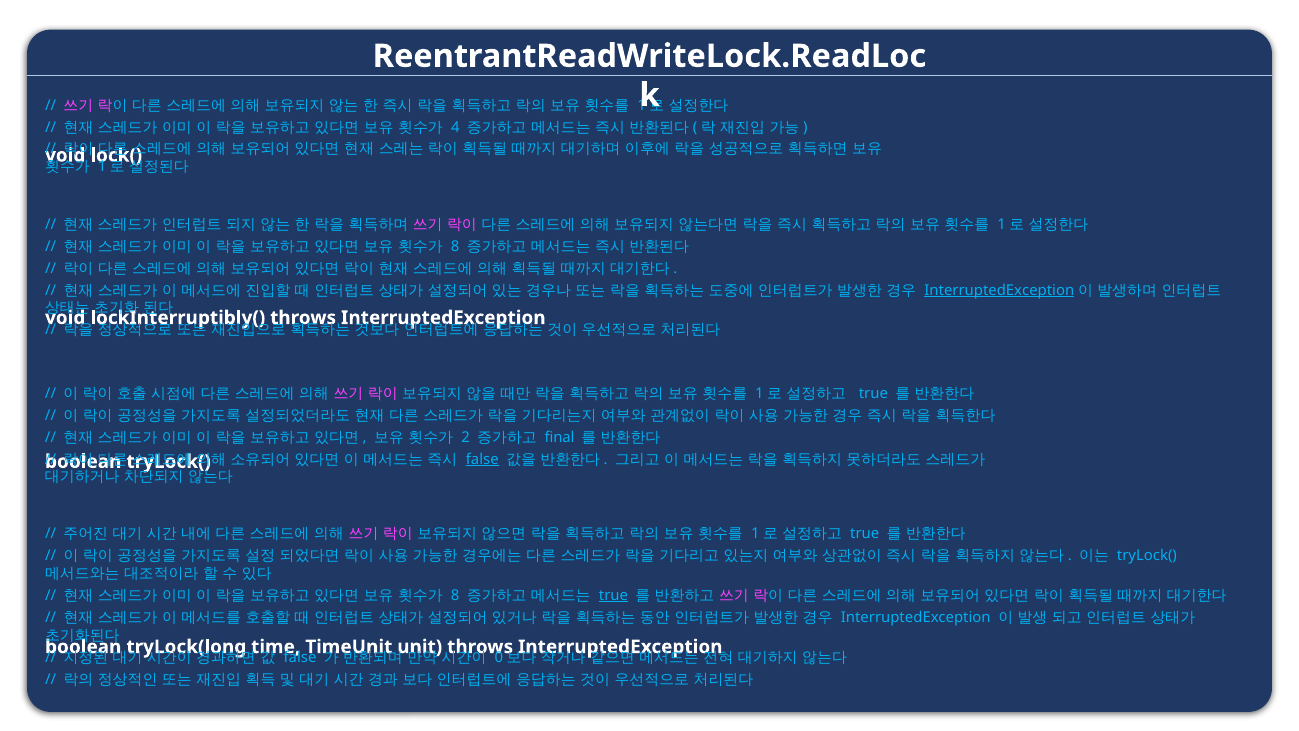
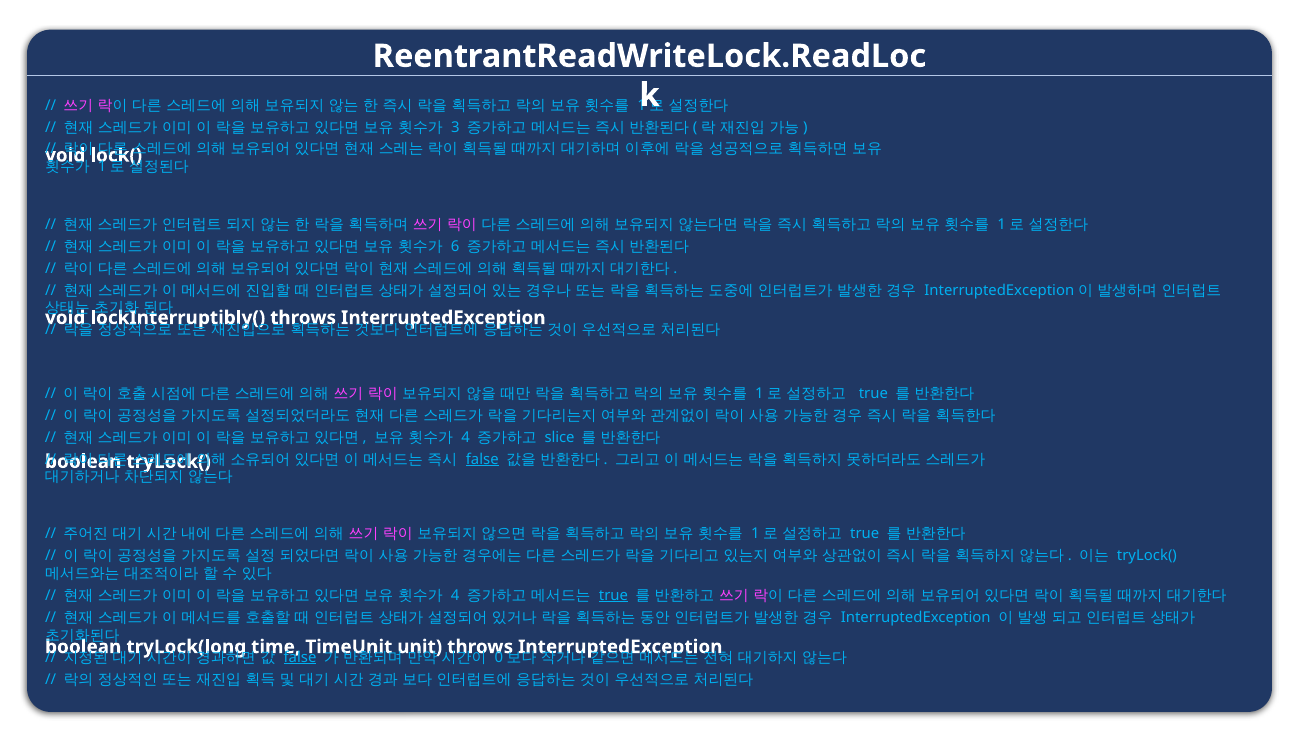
4: 4 -> 3
8 at (455, 246): 8 -> 6
InterruptedException at (999, 290) underline: present -> none
2 at (466, 437): 2 -> 4
final: final -> slice
8 at (455, 595): 8 -> 4
false at (300, 657) underline: none -> present
